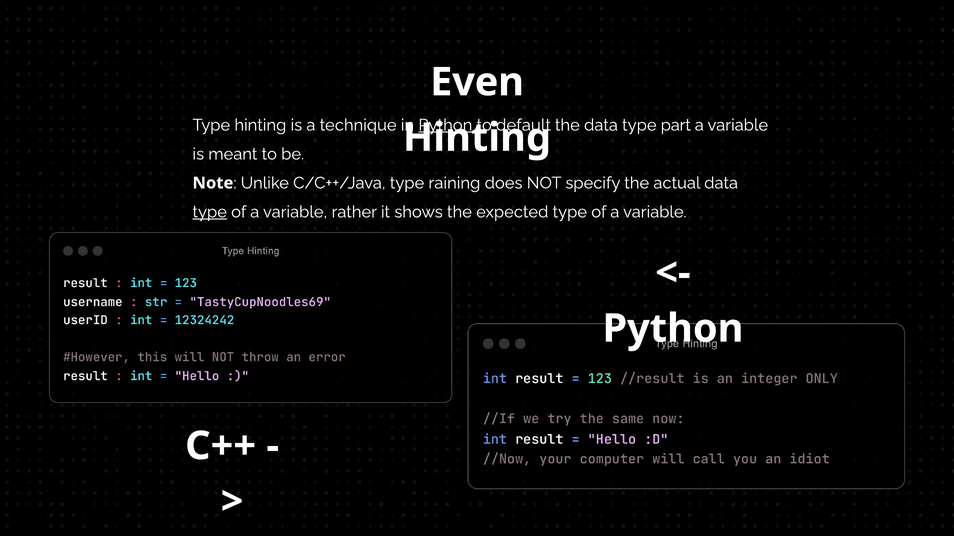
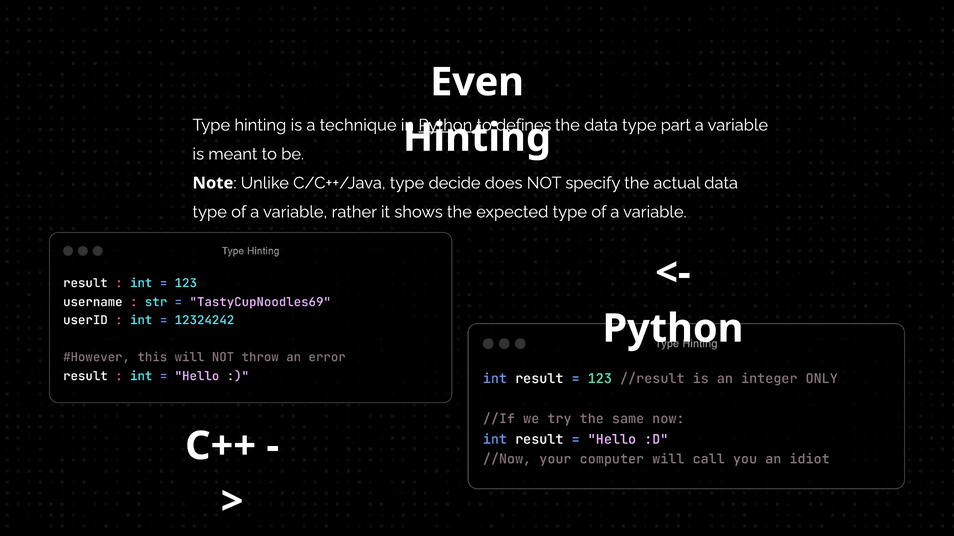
default: default -> defines
raining: raining -> decide
type at (210, 212) underline: present -> none
